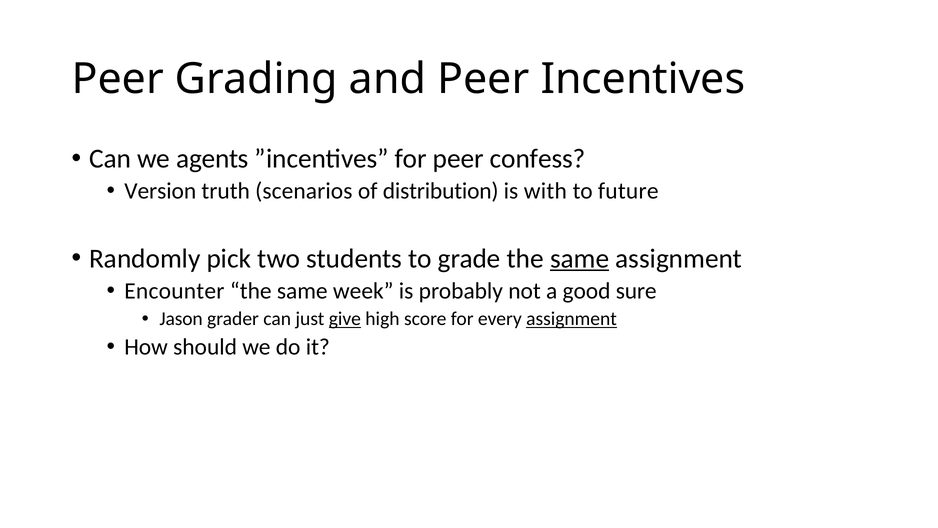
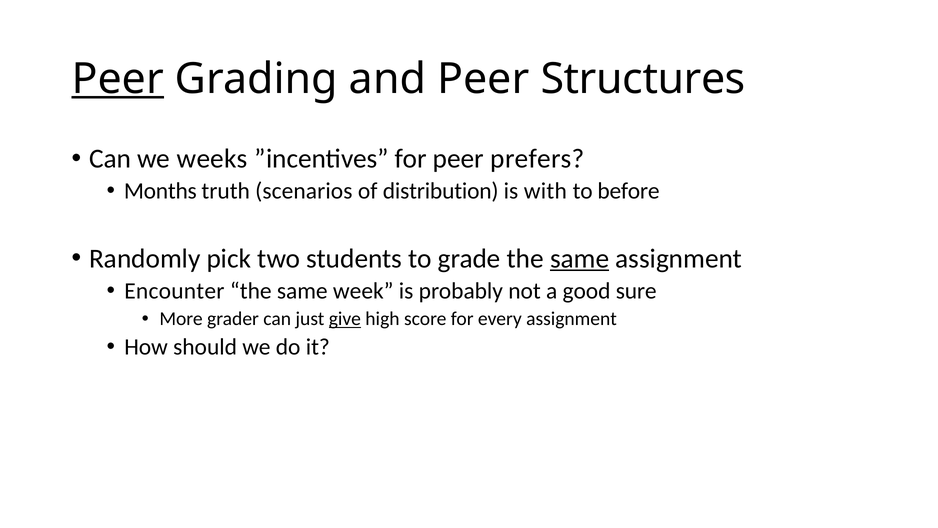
Peer at (118, 79) underline: none -> present
Incentives: Incentives -> Structures
agents: agents -> weeks
confess: confess -> prefers
Version: Version -> Months
future: future -> before
Jason: Jason -> More
assignment at (571, 319) underline: present -> none
